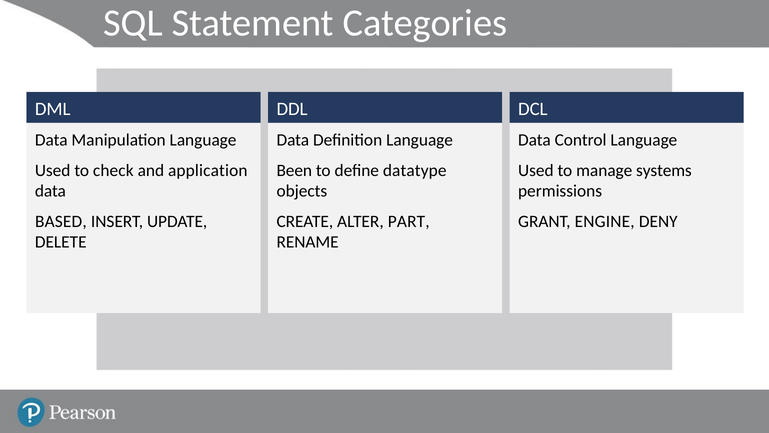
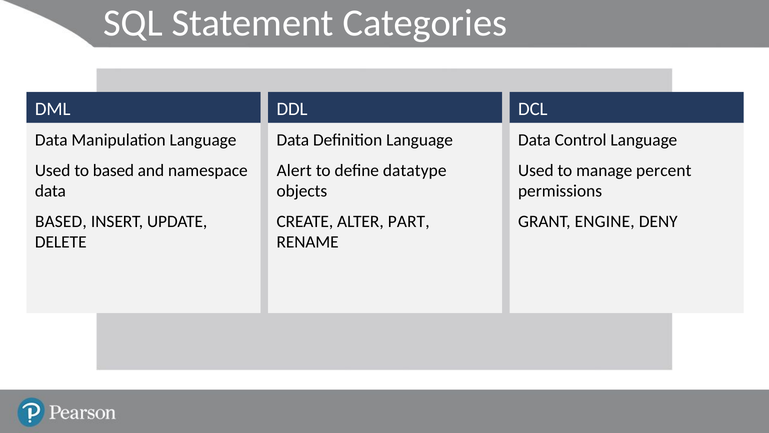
to check: check -> based
application: application -> namespace
Been: Been -> Alert
systems: systems -> percent
